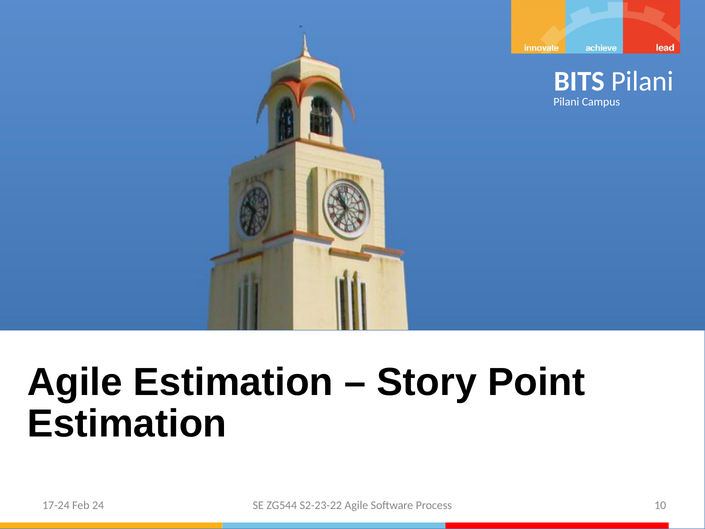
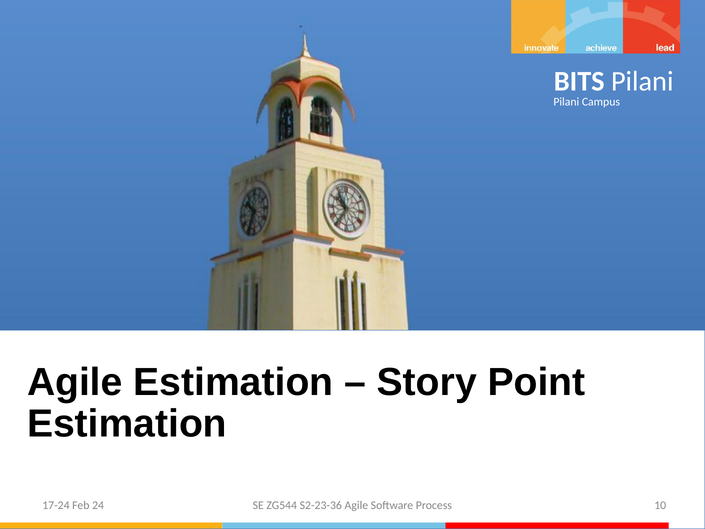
S2-23-22: S2-23-22 -> S2-23-36
